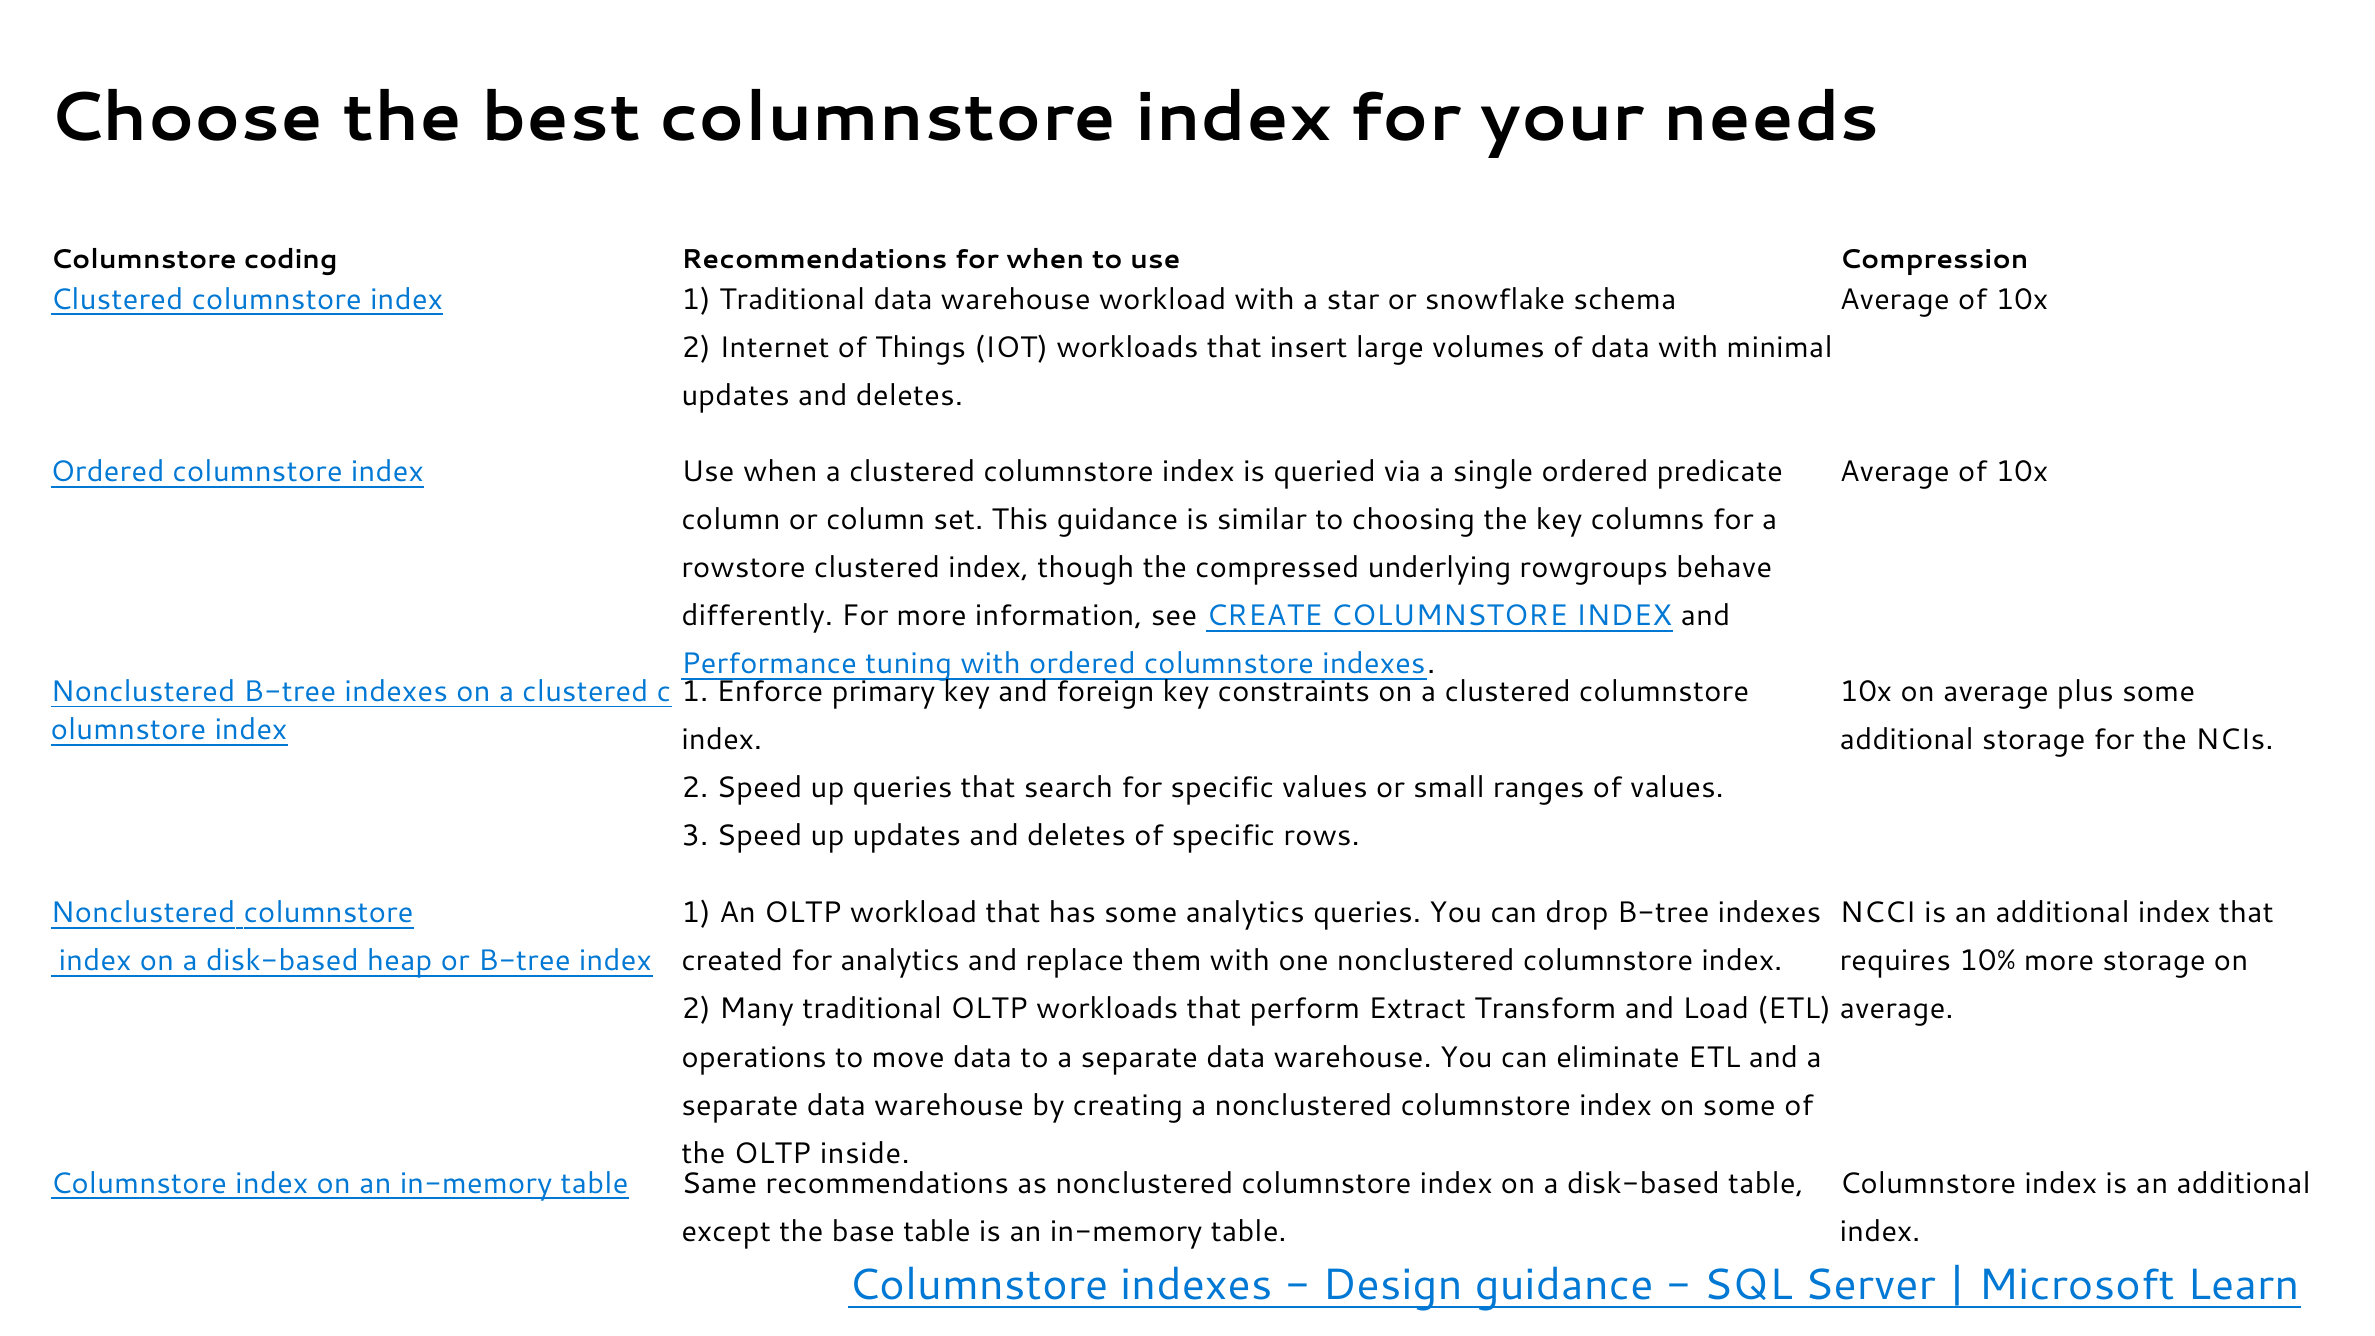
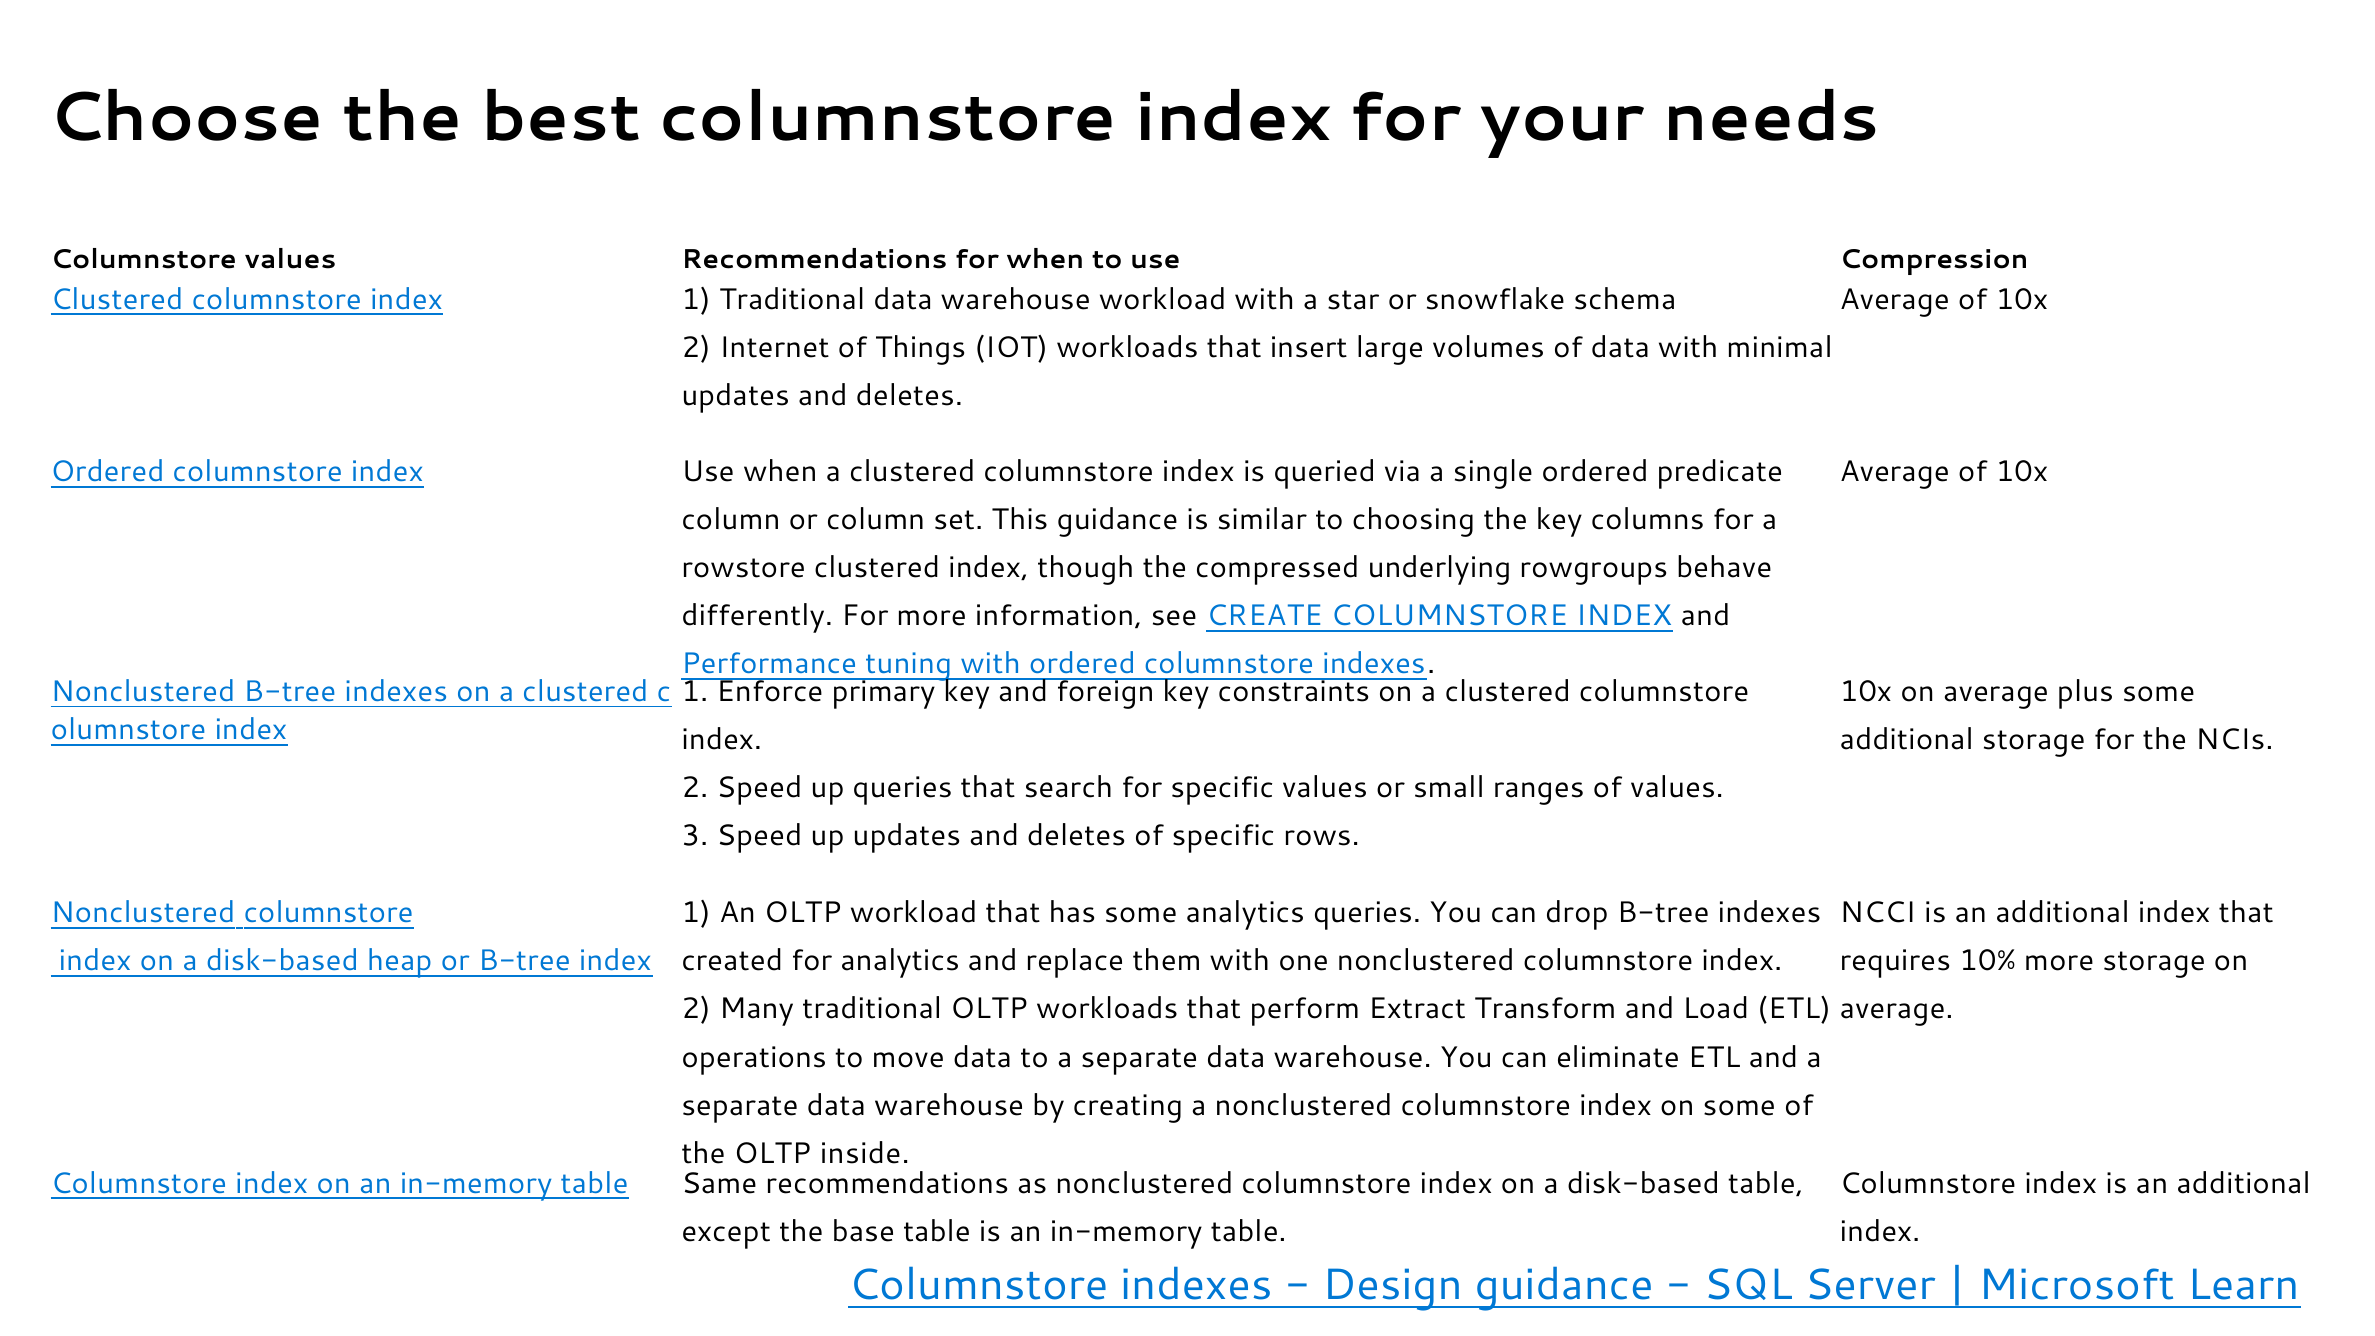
Columnstore coding: coding -> values
